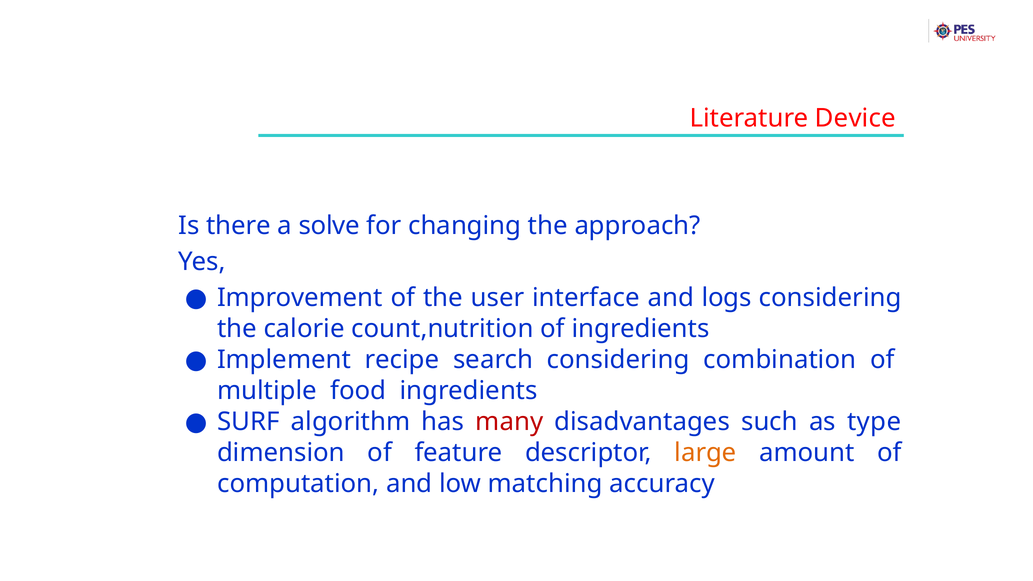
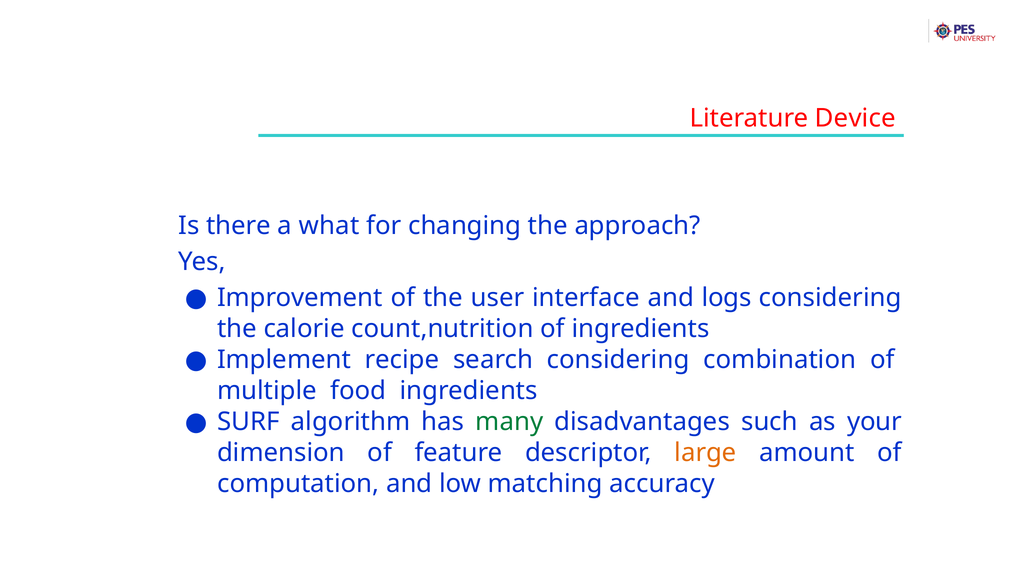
solve: solve -> what
many colour: red -> green
type: type -> your
